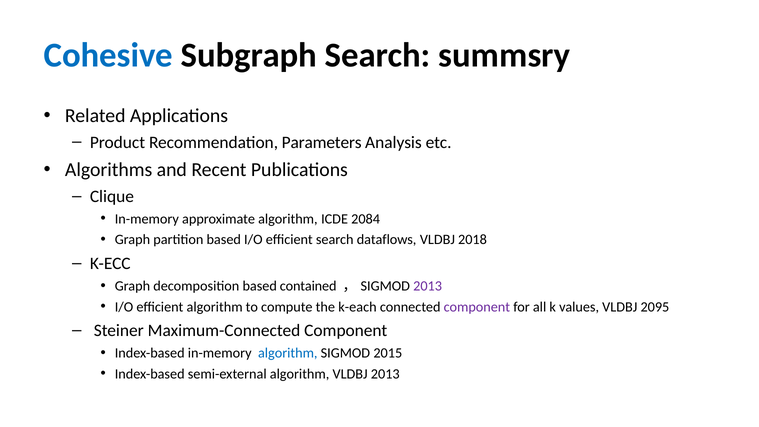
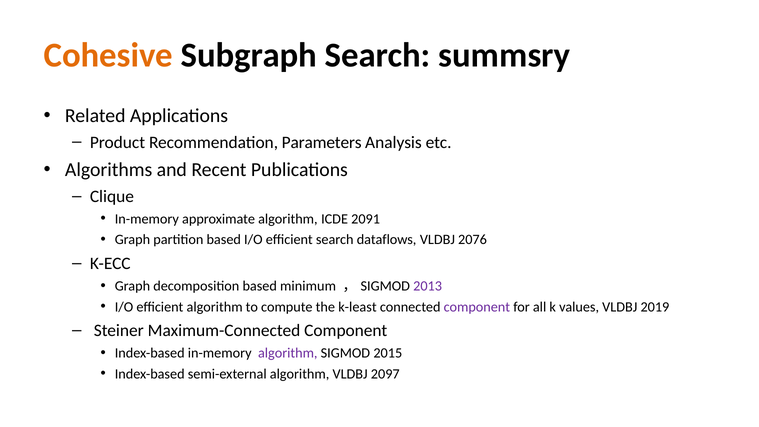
Cohesive colour: blue -> orange
2084: 2084 -> 2091
2018: 2018 -> 2076
contained: contained -> minimum
k-each: k-each -> k-least
2095: 2095 -> 2019
algorithm at (288, 353) colour: blue -> purple
VLDBJ 2013: 2013 -> 2097
